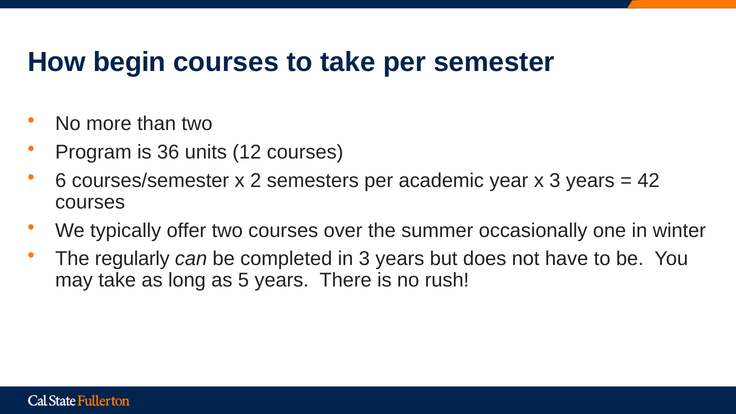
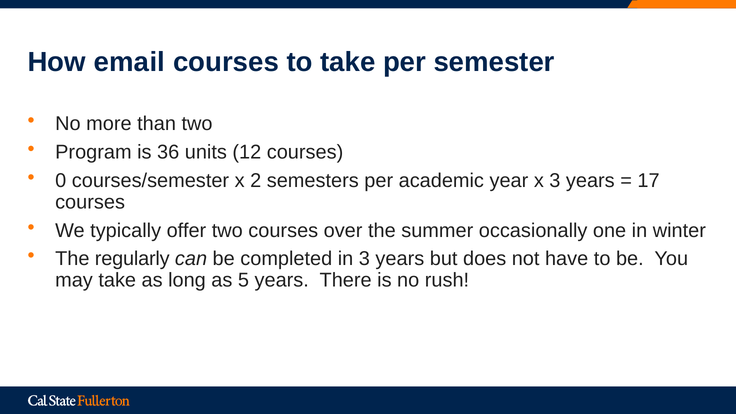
begin: begin -> email
6: 6 -> 0
42: 42 -> 17
